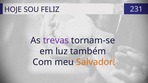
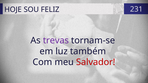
Salvador colour: orange -> red
